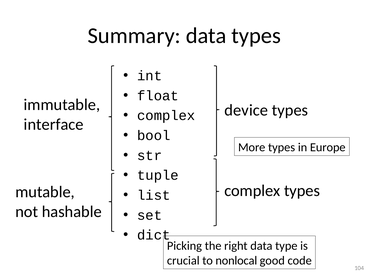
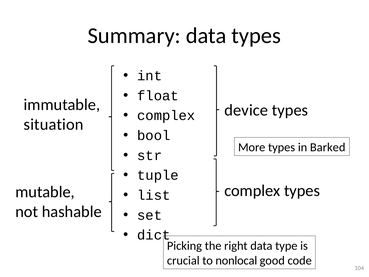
interface: interface -> situation
Europe: Europe -> Barked
